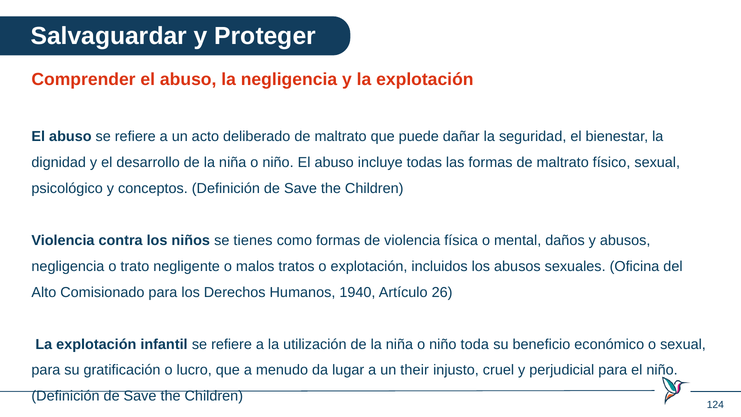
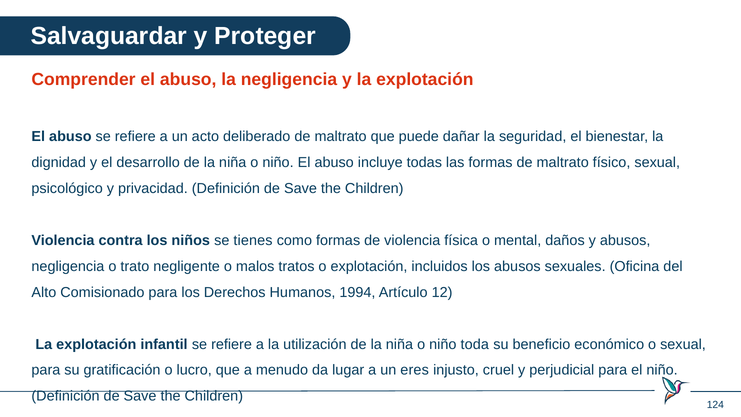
conceptos: conceptos -> privacidad
1940: 1940 -> 1994
26: 26 -> 12
their: their -> eres
